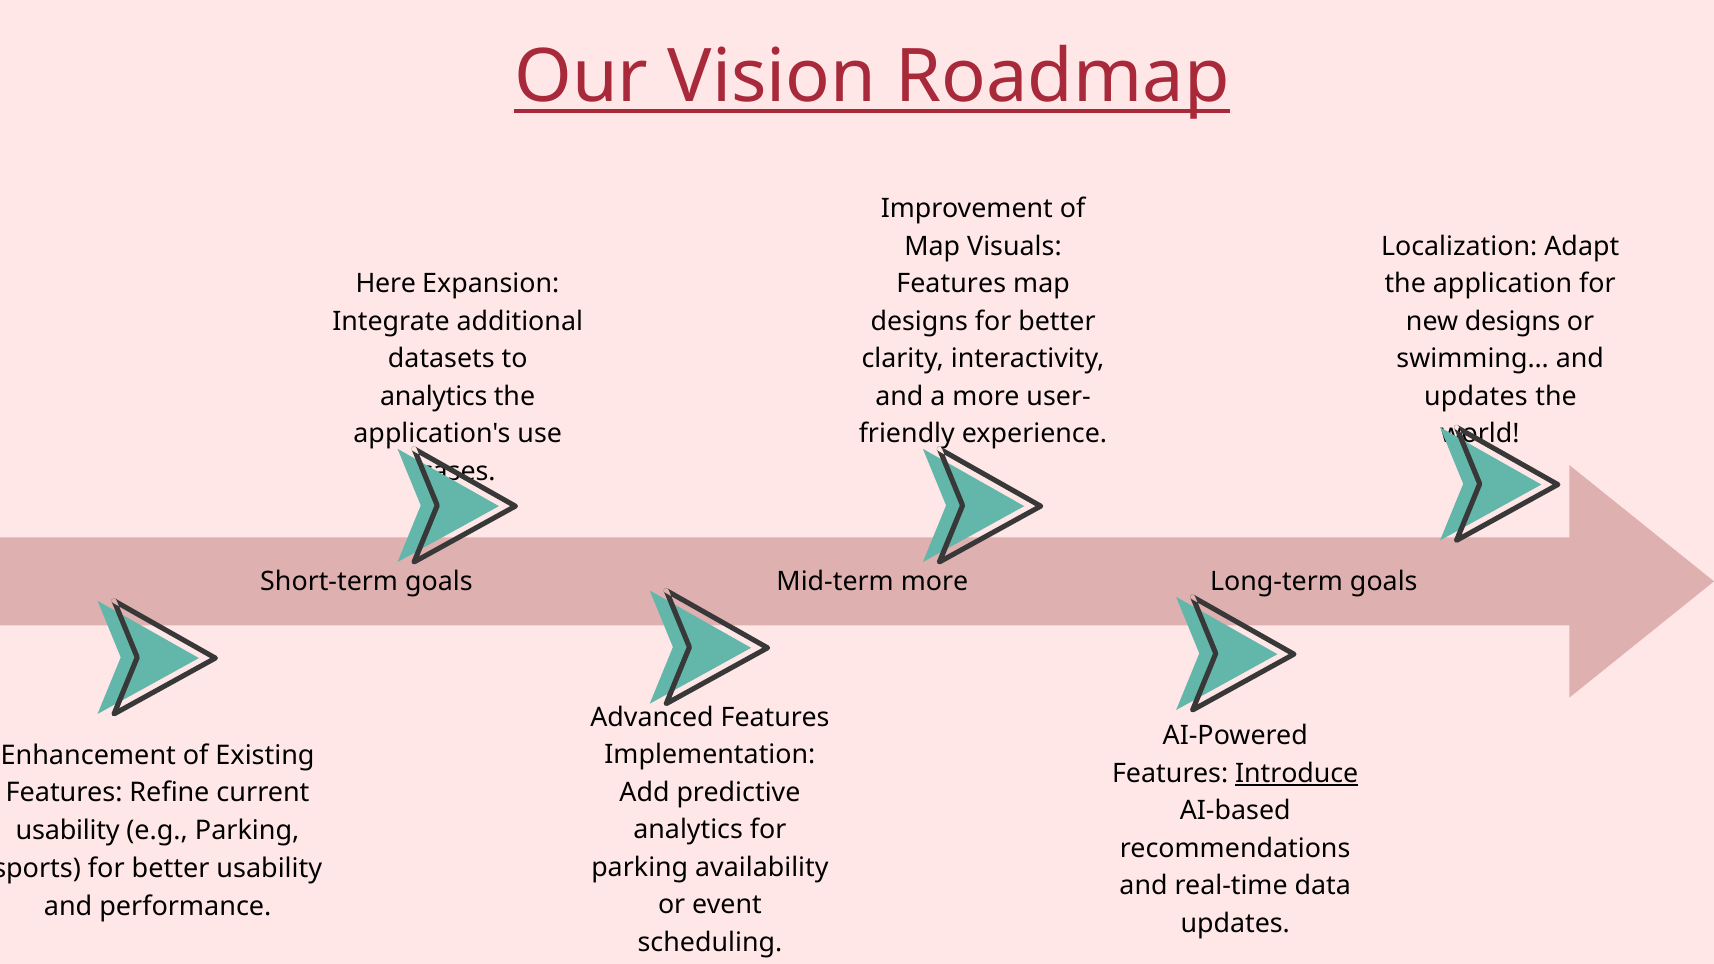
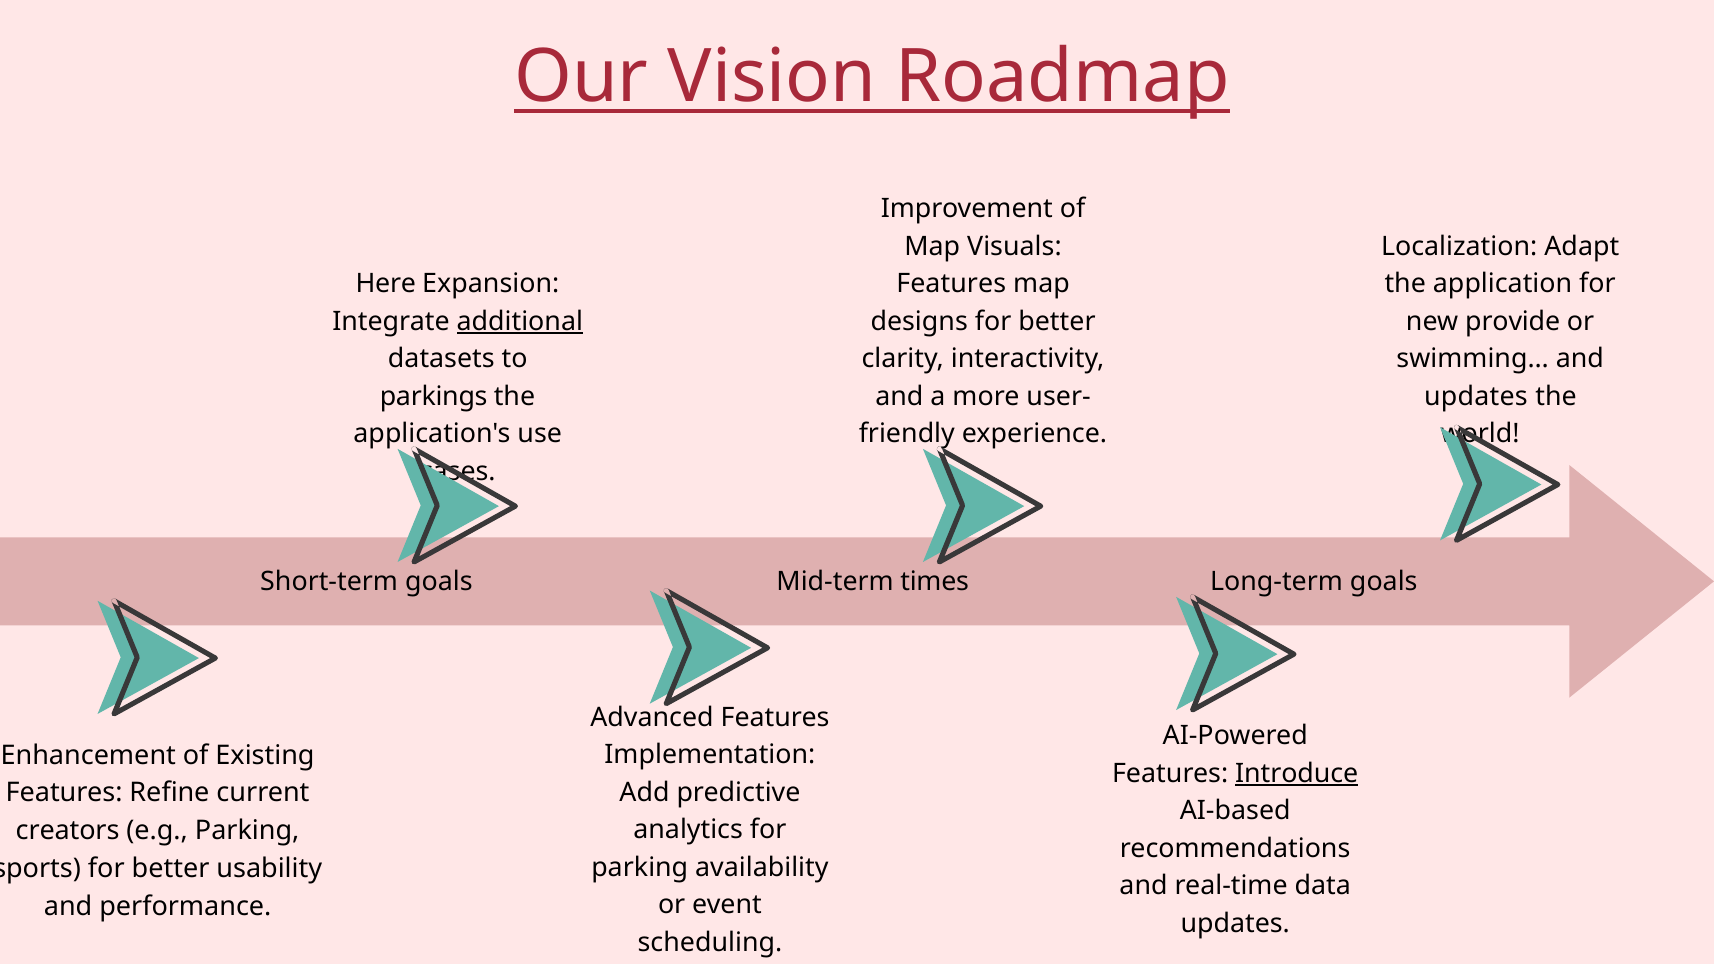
additional underline: none -> present
new designs: designs -> provide
analytics at (434, 396): analytics -> parkings
Mid-term more: more -> times
usability at (68, 831): usability -> creators
